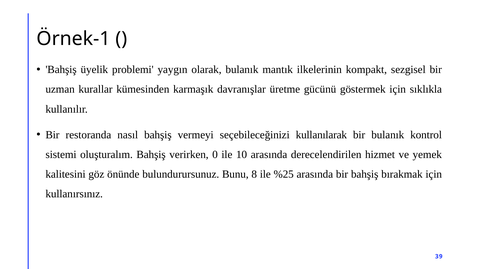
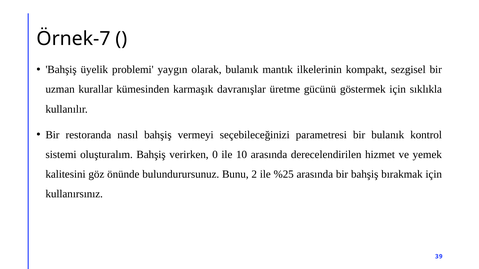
Örnek-1: Örnek-1 -> Örnek-7
kullanılarak: kullanılarak -> parametresi
8: 8 -> 2
